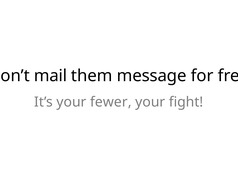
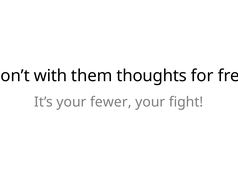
mail: mail -> with
message: message -> thoughts
